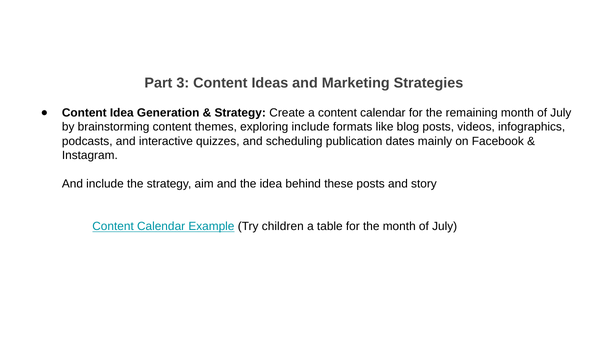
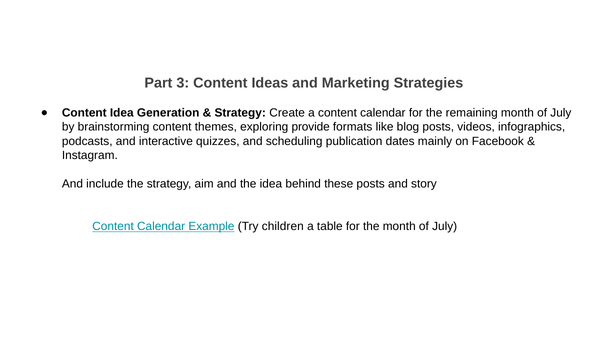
exploring include: include -> provide
